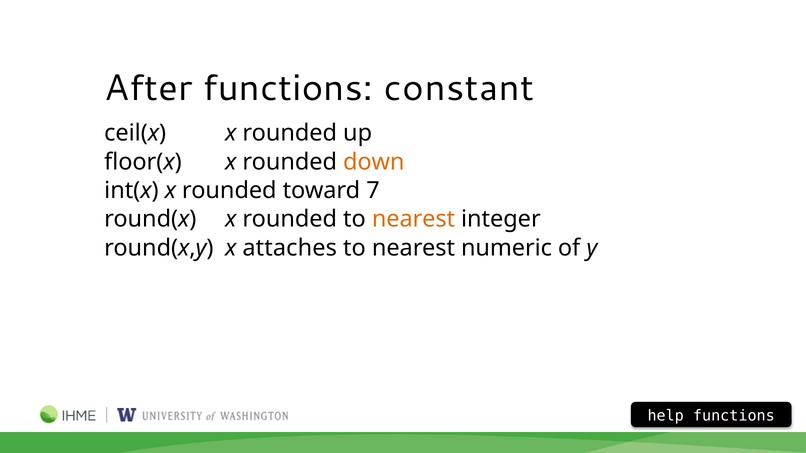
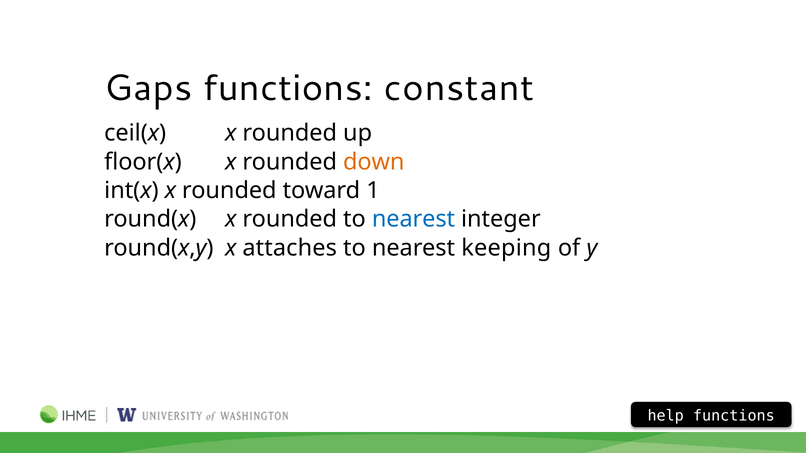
After: After -> Gaps
7: 7 -> 1
nearest at (413, 219) colour: orange -> blue
numeric: numeric -> keeping
